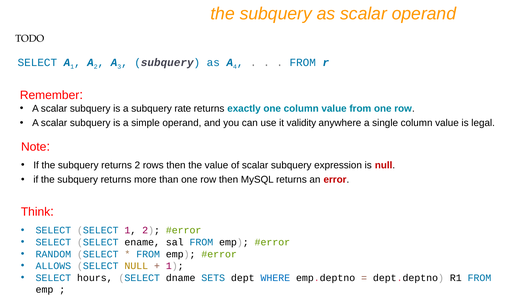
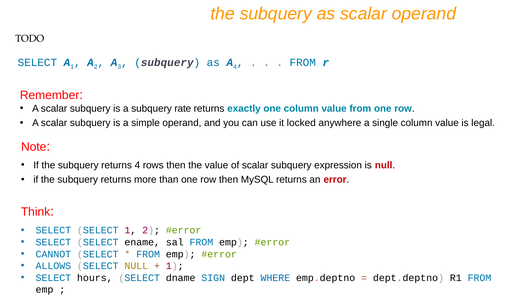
validity: validity -> locked
returns 2: 2 -> 4
RANDOM: RANDOM -> CANNOT
SETS: SETS -> SIGN
